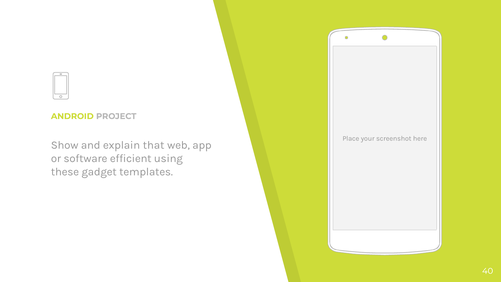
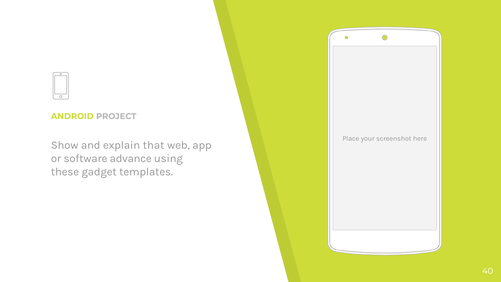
efficient: efficient -> advance
